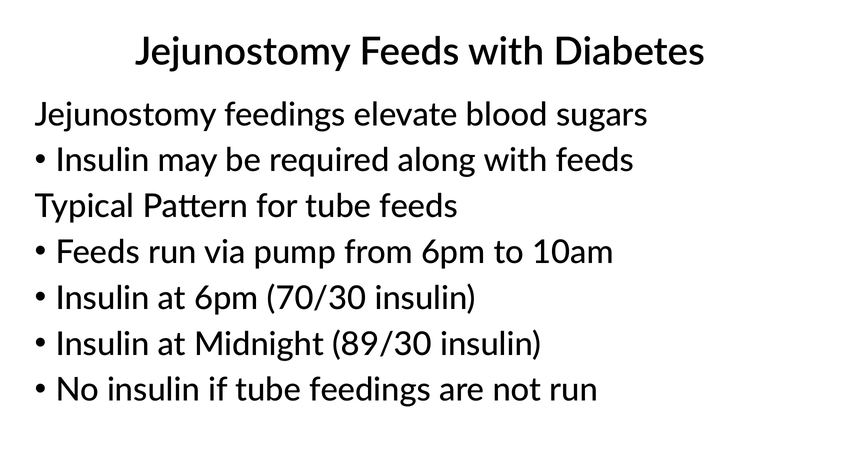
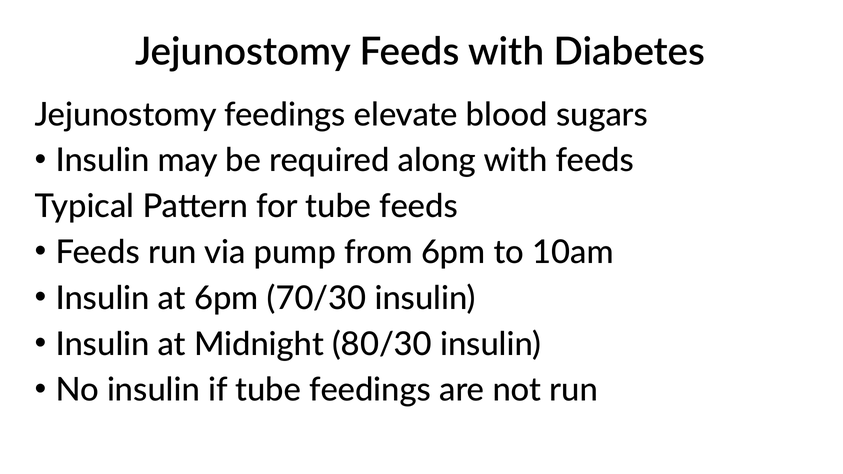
89/30: 89/30 -> 80/30
